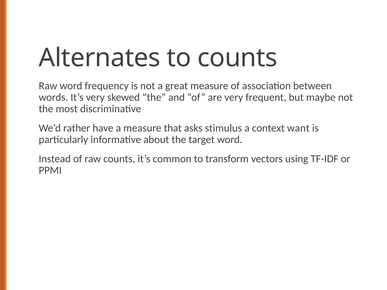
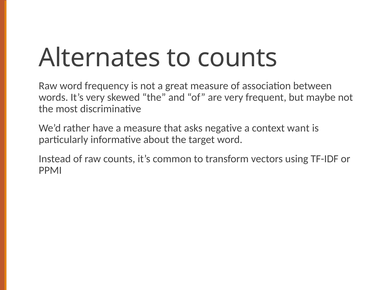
stimulus: stimulus -> negative
